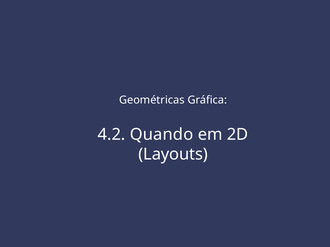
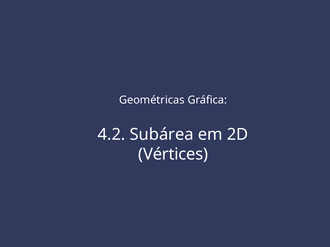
Quando: Quando -> Subárea
Layouts: Layouts -> Vértices
